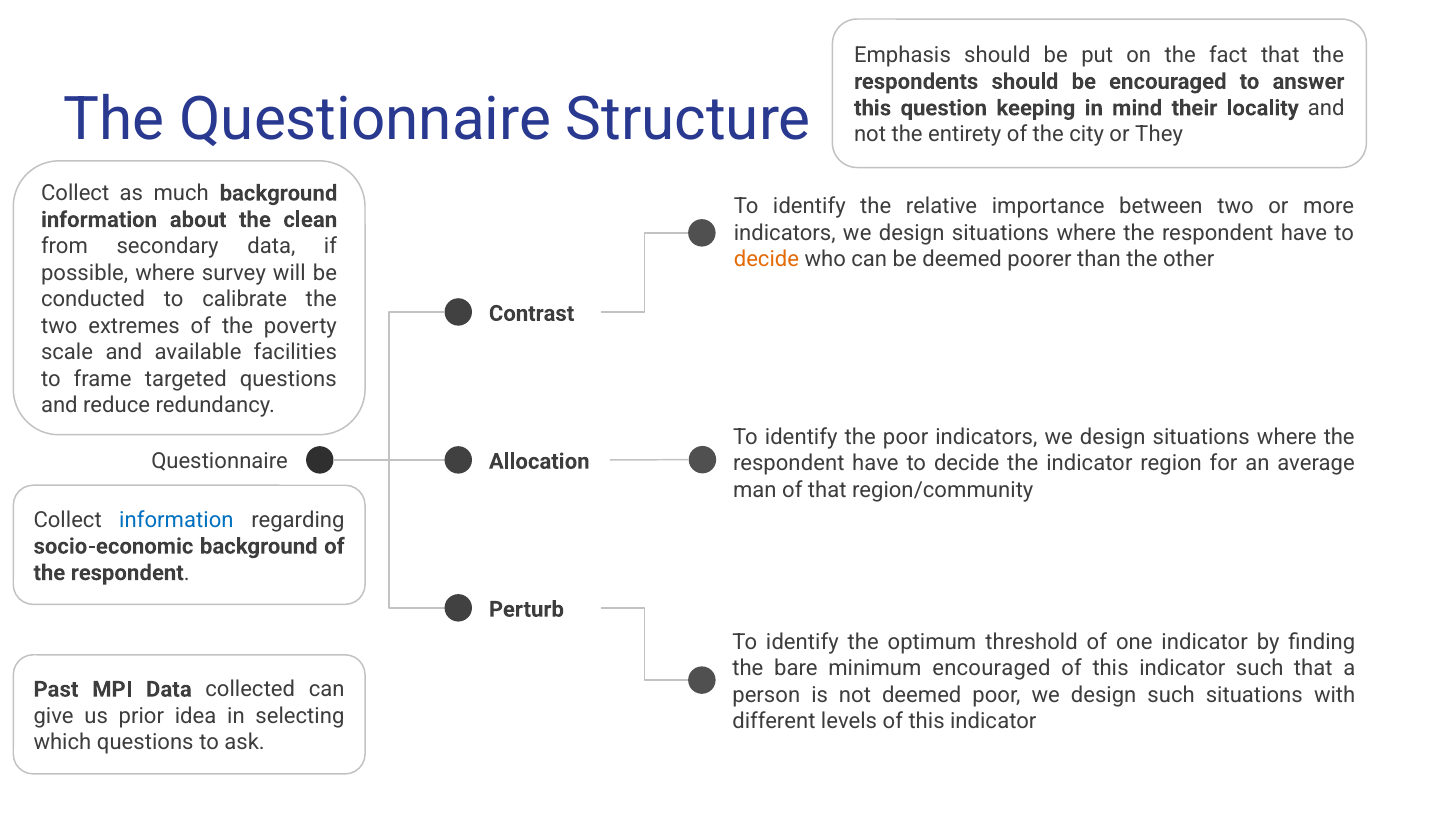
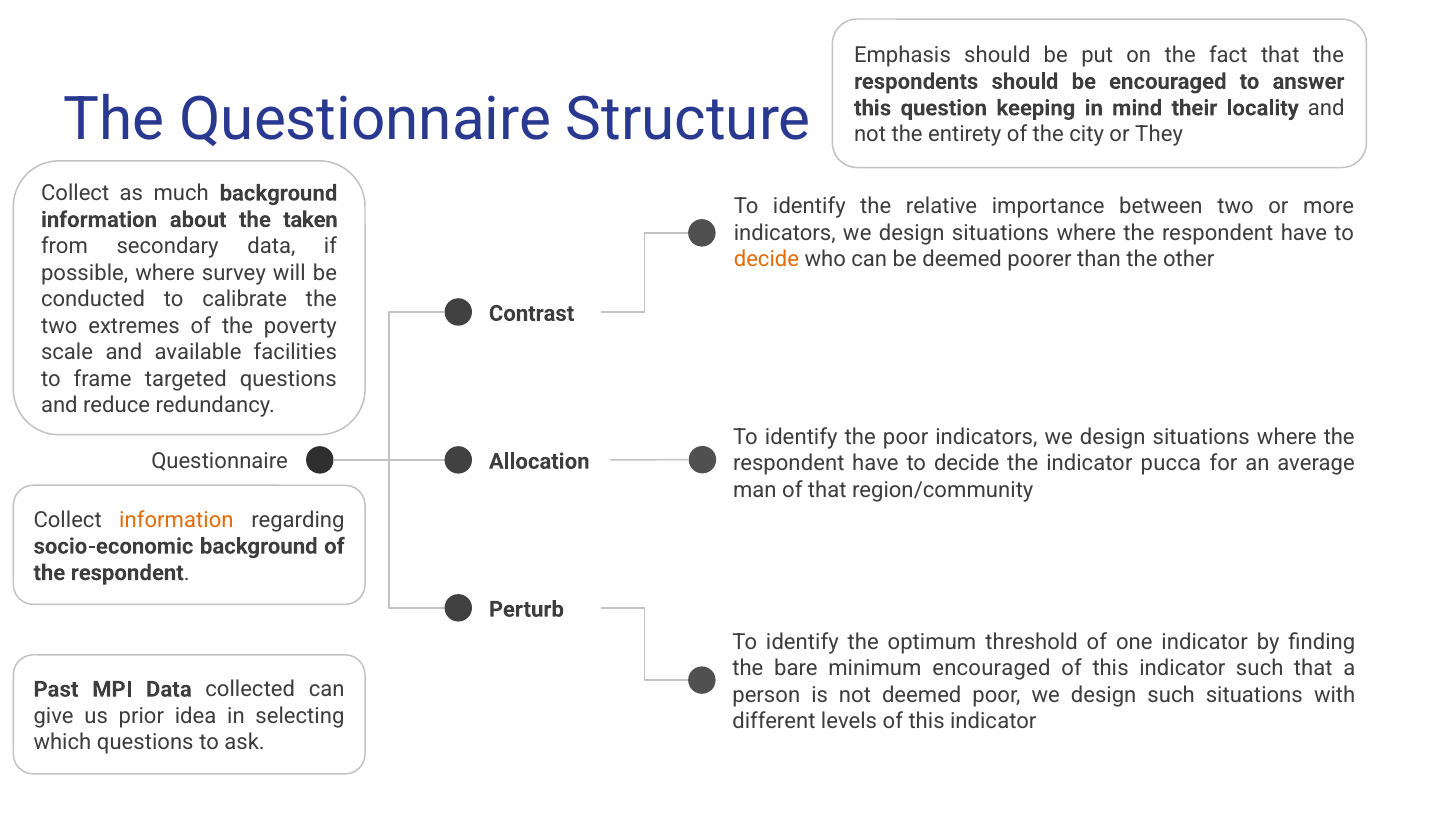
clean: clean -> taken
region: region -> pucca
information at (176, 520) colour: blue -> orange
